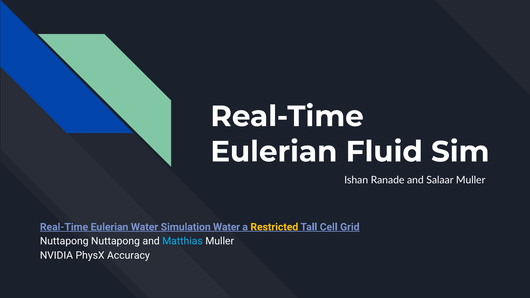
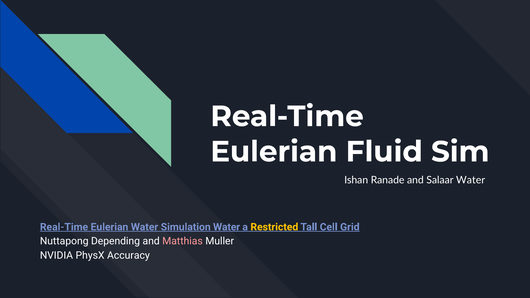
Salaar Muller: Muller -> Water
Nuttapong Nuttapong: Nuttapong -> Depending
Matthias colour: light blue -> pink
